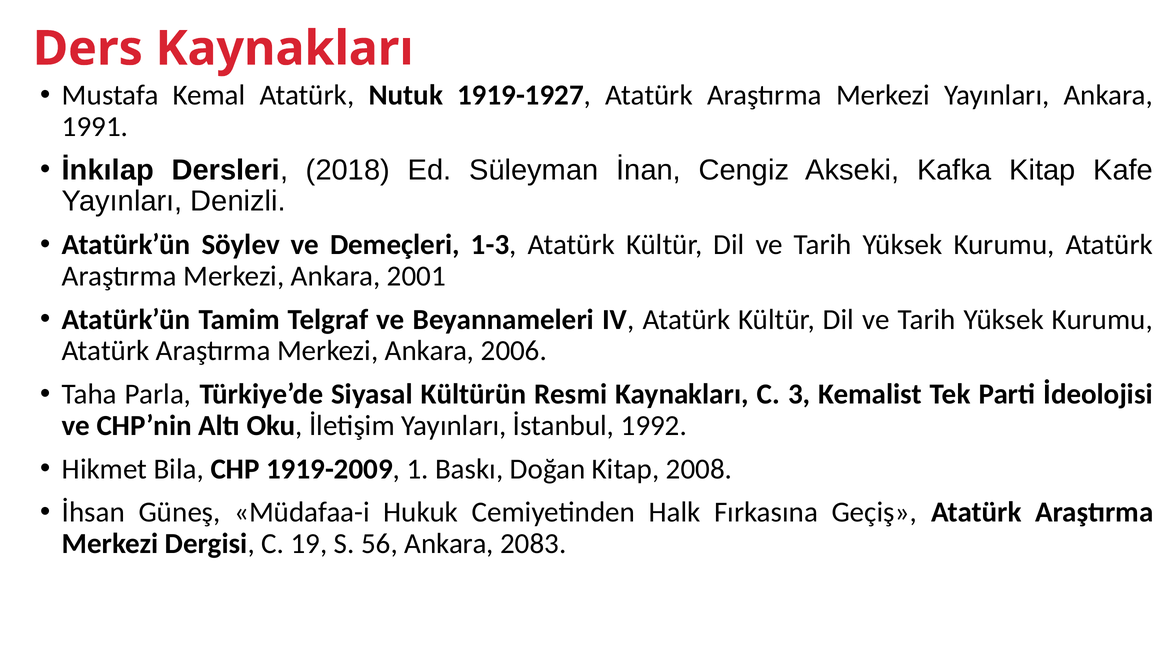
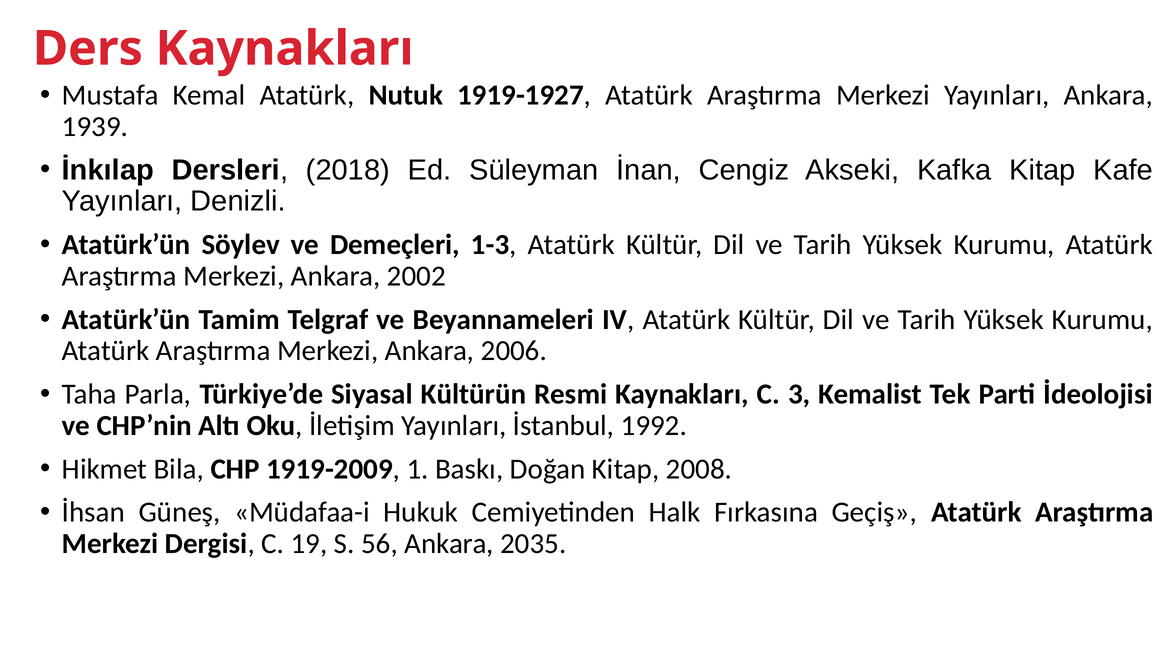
1991: 1991 -> 1939
2001: 2001 -> 2002
2083: 2083 -> 2035
